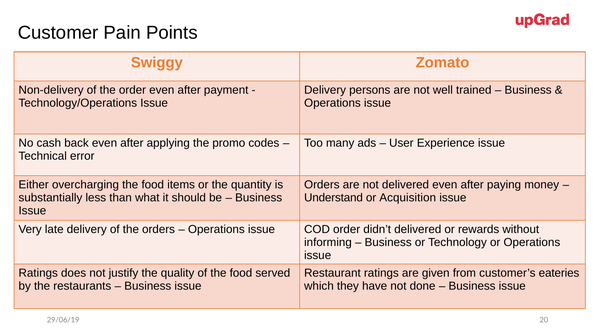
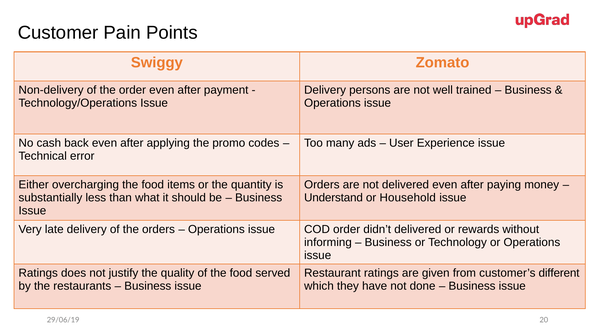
Acquisition: Acquisition -> Household
eateries: eateries -> different
